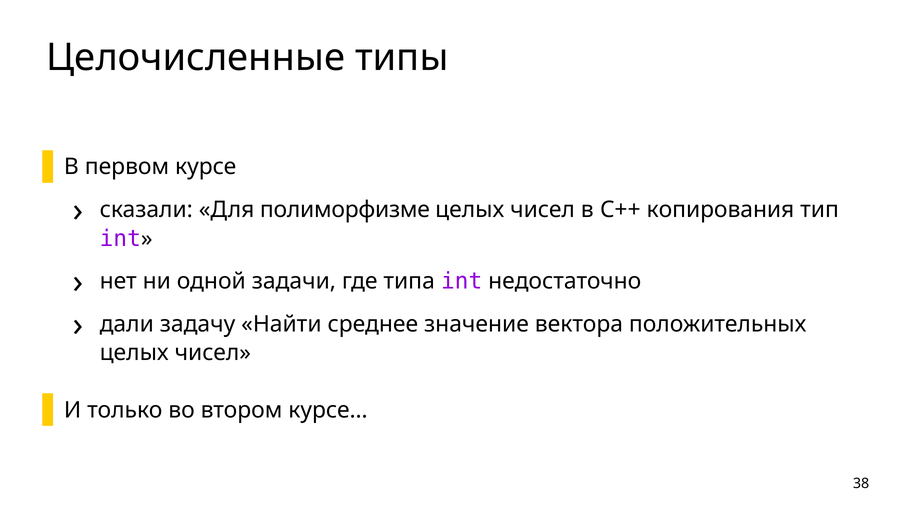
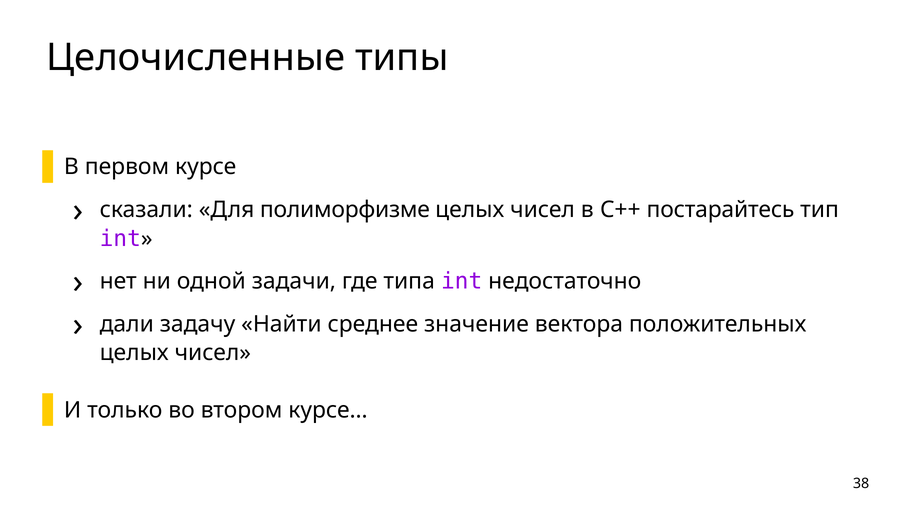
копирования: копирования -> постарайтесь
